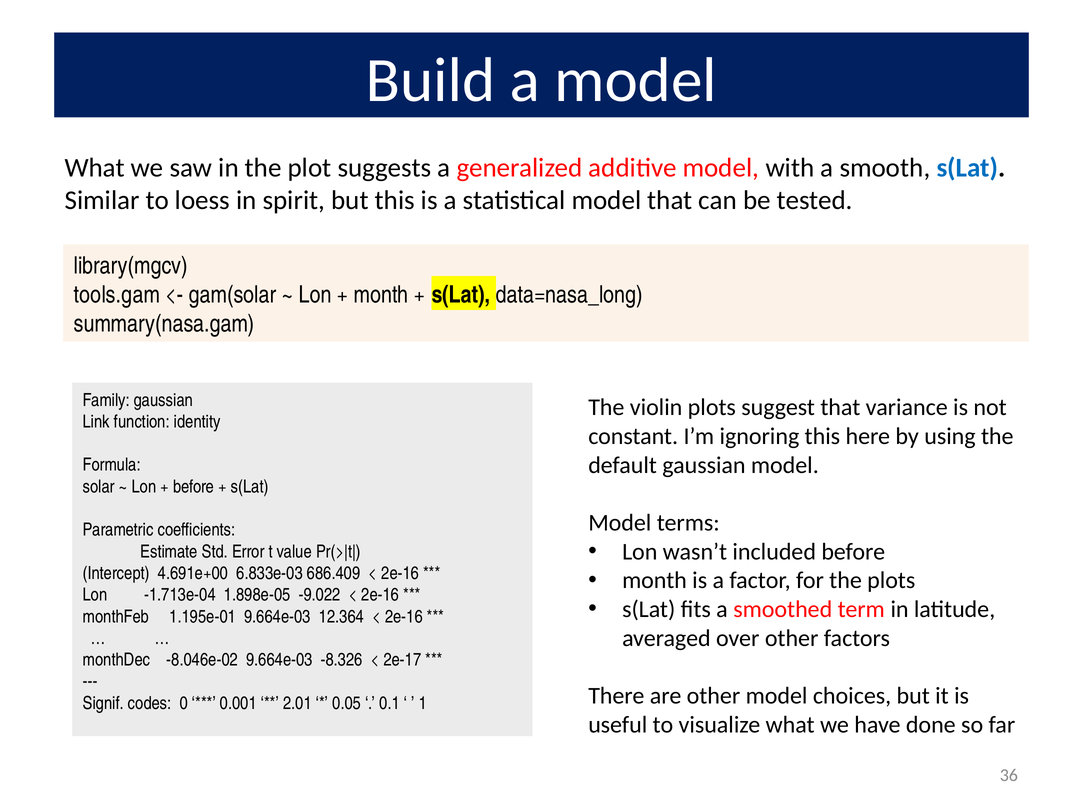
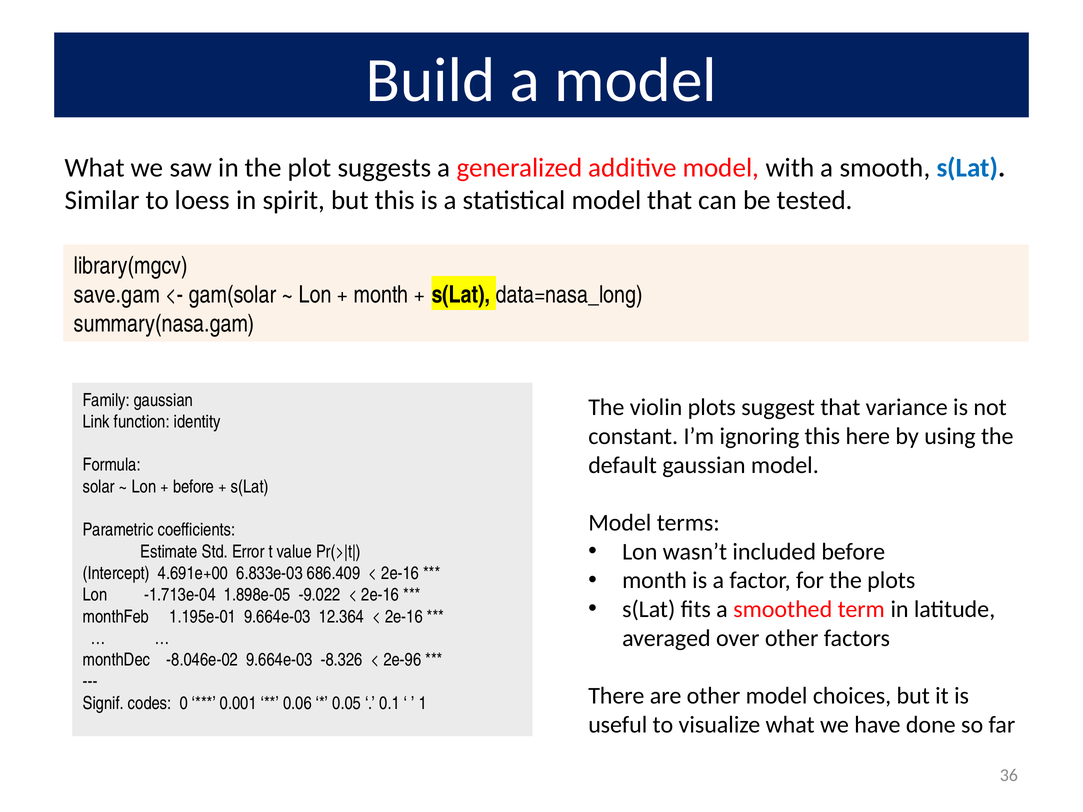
tools.gam: tools.gam -> save.gam
2e-17: 2e-17 -> 2e-96
2.01: 2.01 -> 0.06
